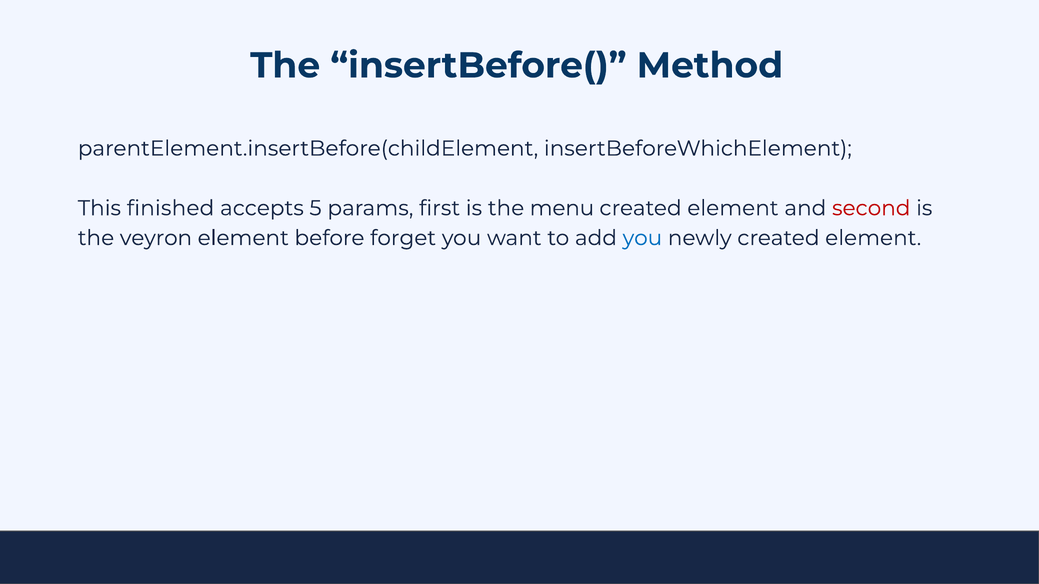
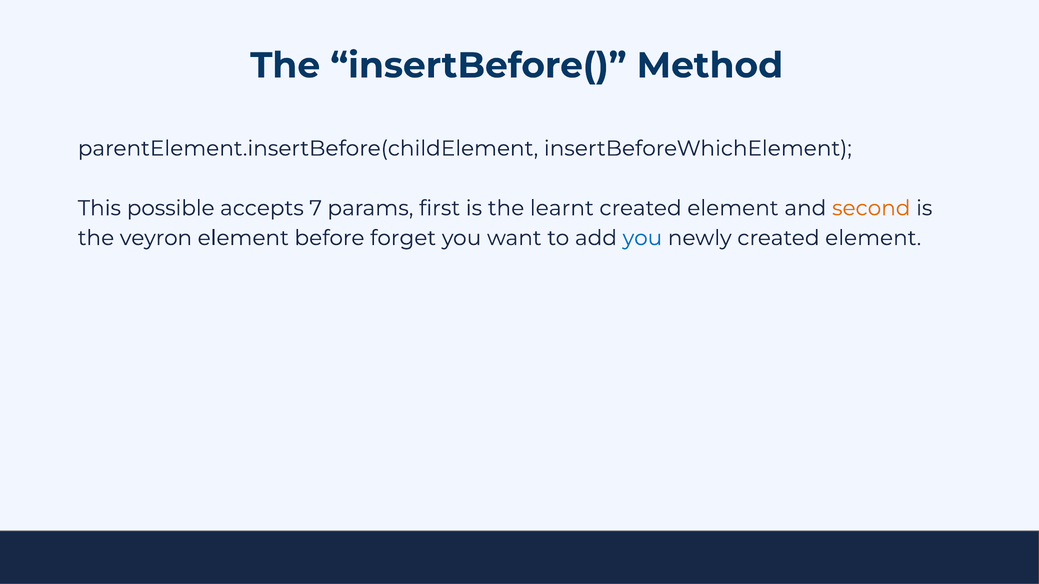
finished: finished -> possible
5: 5 -> 7
menu: menu -> learnt
second colour: red -> orange
